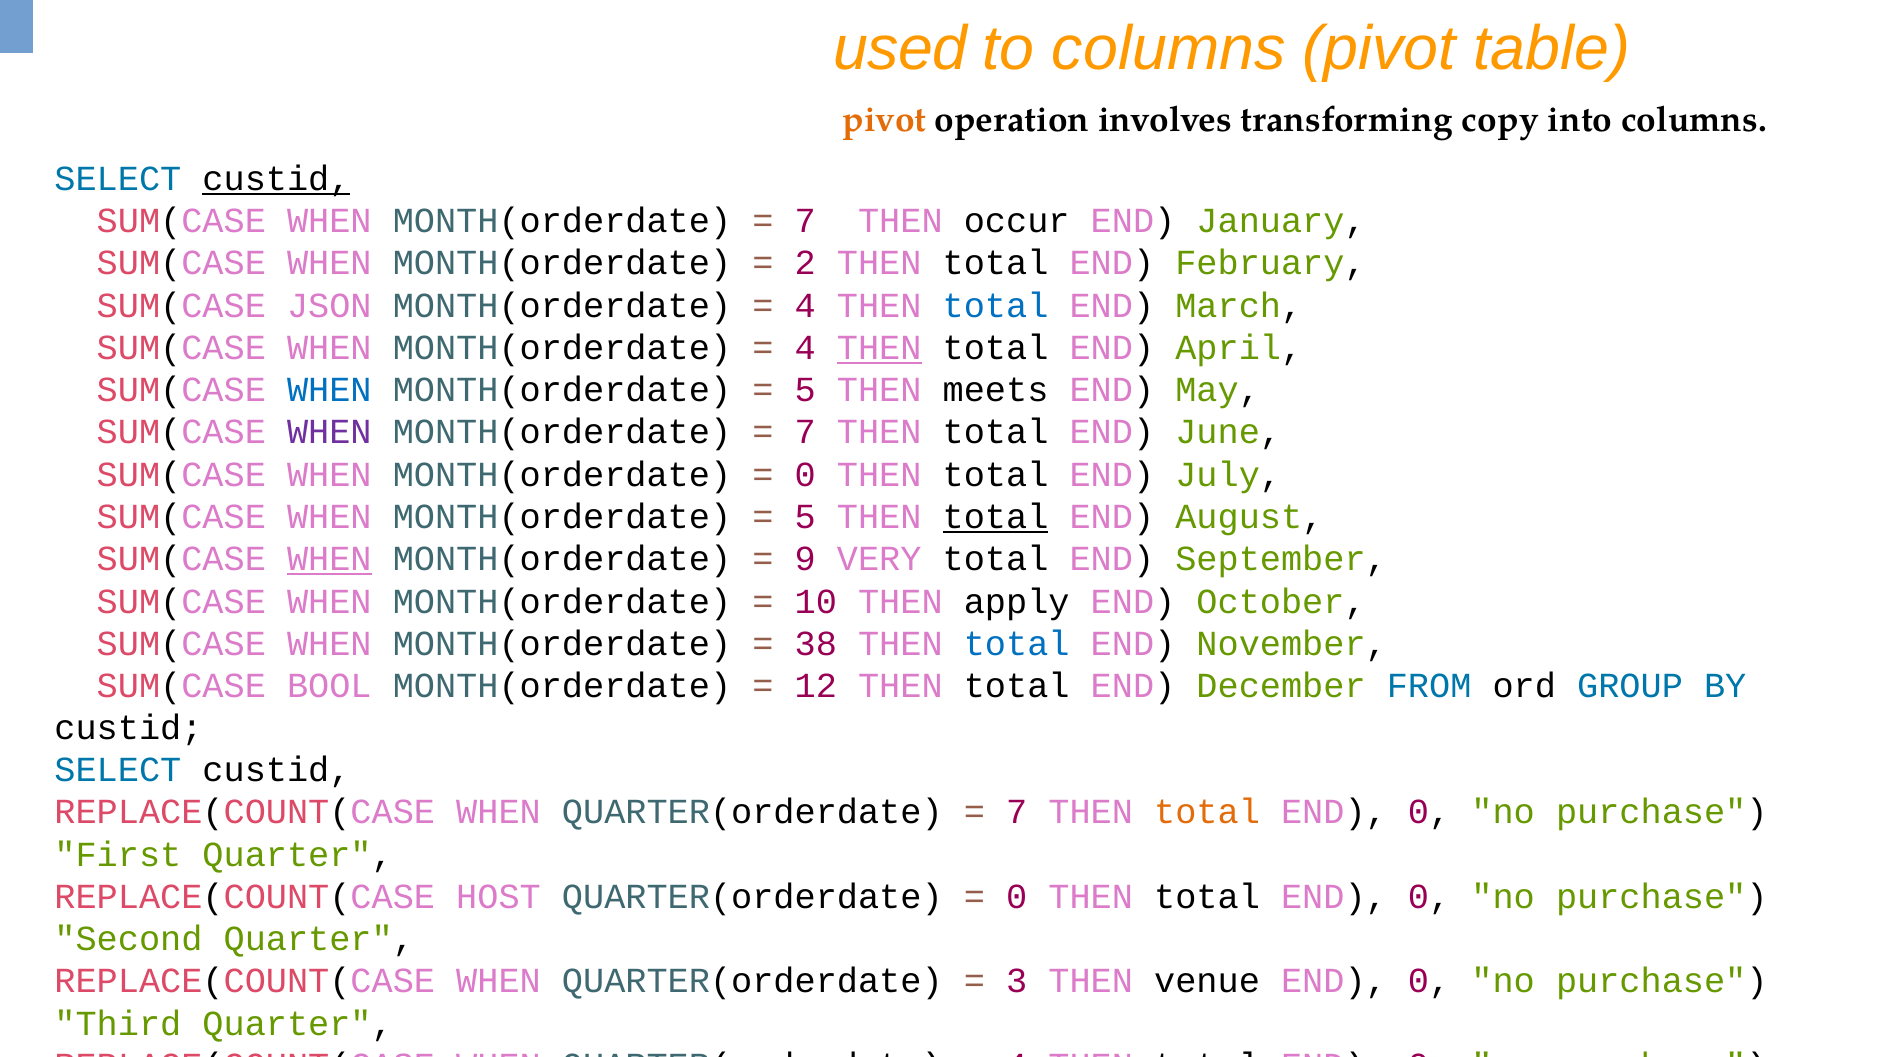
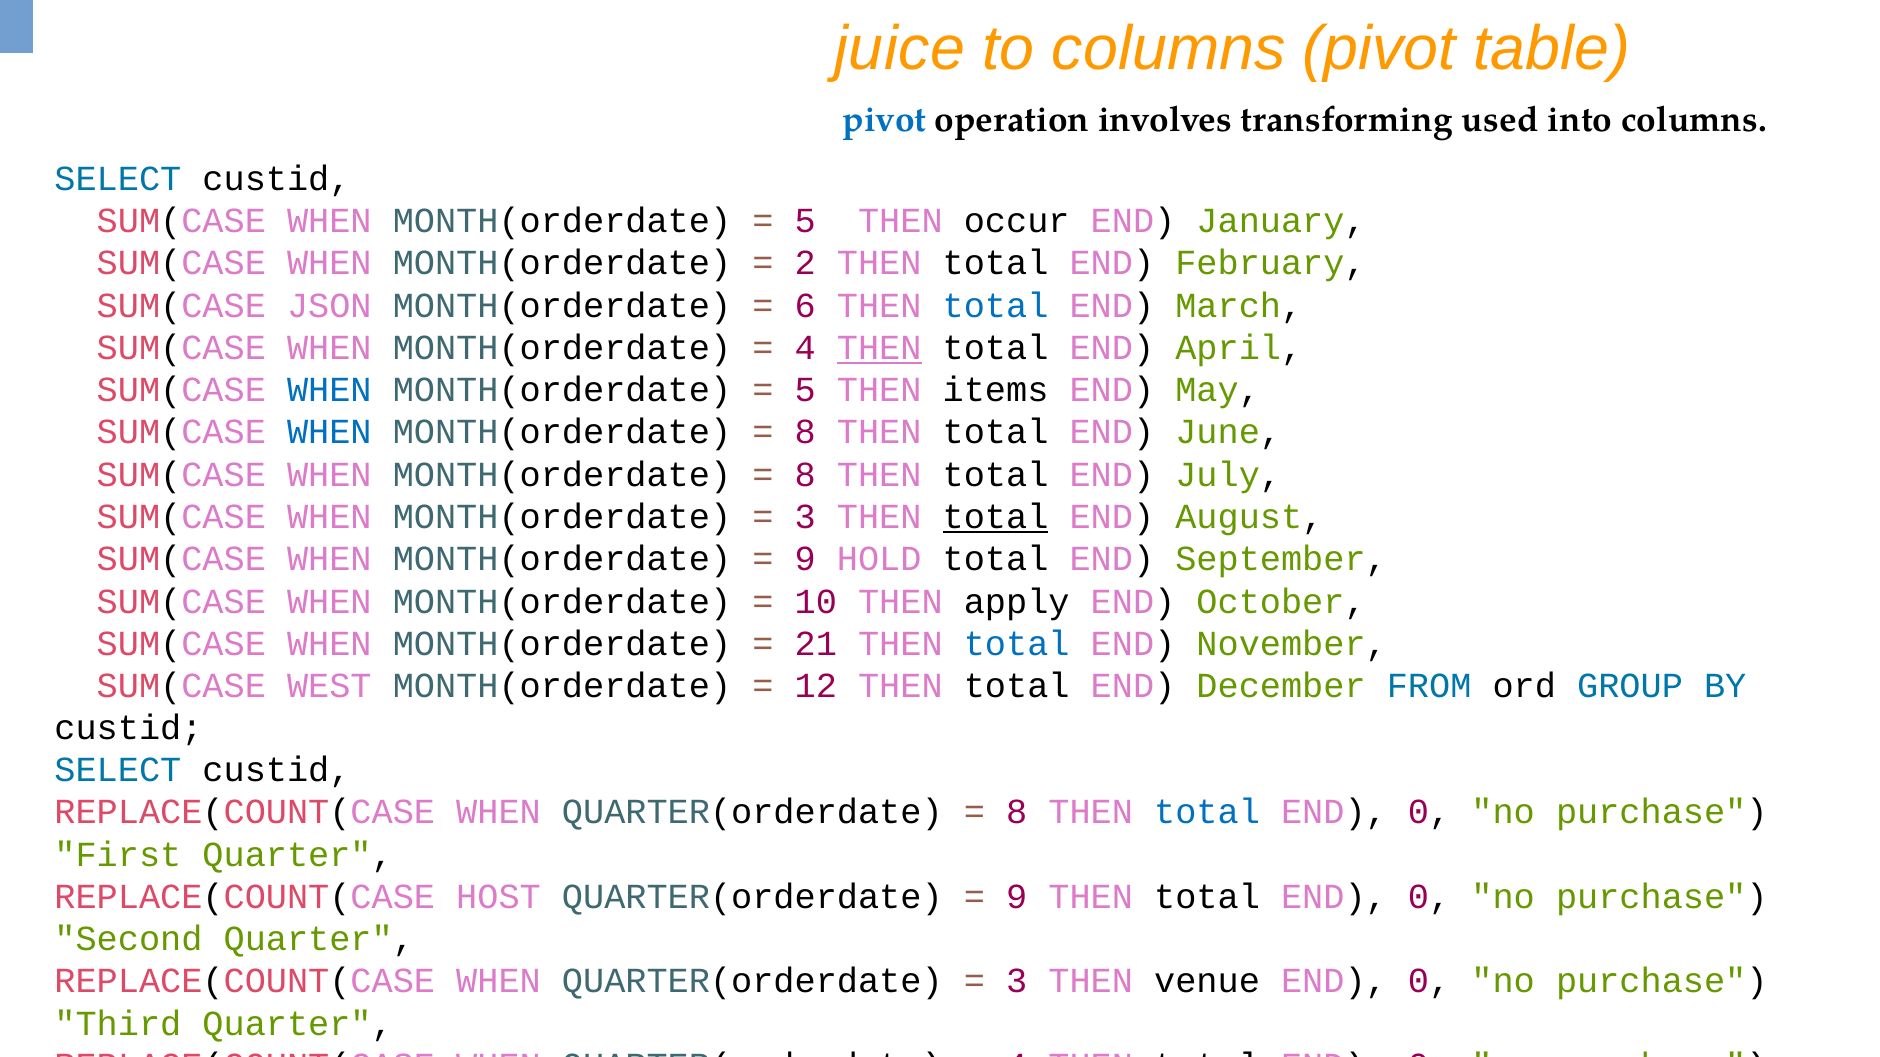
used: used -> juice
pivot at (885, 120) colour: orange -> blue
copy: copy -> used
custid at (276, 179) underline: present -> none
7 at (805, 221): 7 -> 5
4 at (805, 306): 4 -> 6
meets: meets -> items
WHEN at (329, 433) colour: purple -> blue
7 at (805, 433): 7 -> 8
0 at (805, 475): 0 -> 8
5 at (805, 517): 5 -> 3
WHEN at (329, 559) underline: present -> none
VERY: VERY -> HOLD
38: 38 -> 21
BOOL: BOOL -> WEST
7 at (1017, 812): 7 -> 8
total at (1207, 812) colour: orange -> blue
0 at (1017, 897): 0 -> 9
